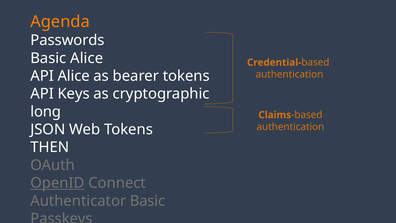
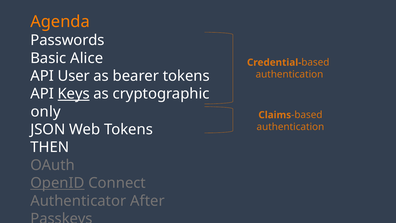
API Alice: Alice -> User
Keys underline: none -> present
long: long -> only
Authenticator Basic: Basic -> After
